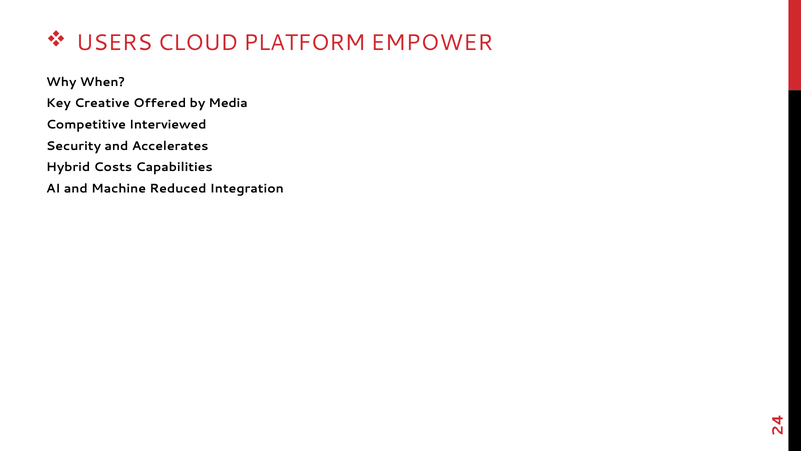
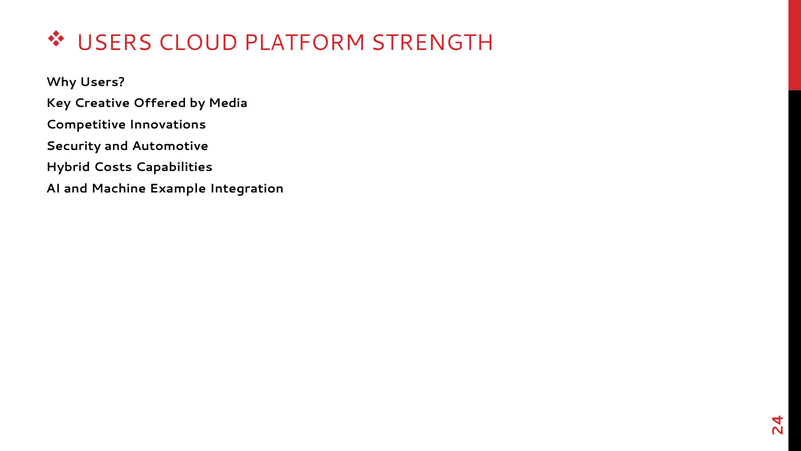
EMPOWER: EMPOWER -> STRENGTH
Why When: When -> Users
Interviewed: Interviewed -> Innovations
Accelerates: Accelerates -> Automotive
Reduced: Reduced -> Example
